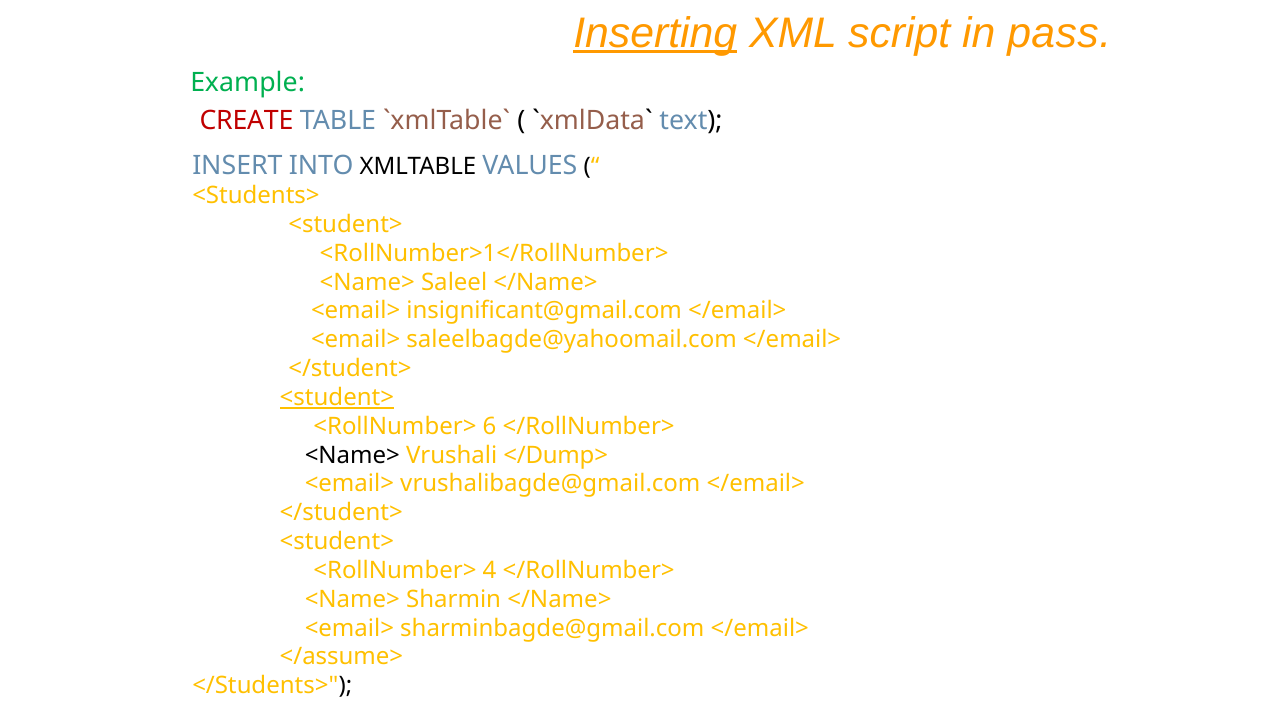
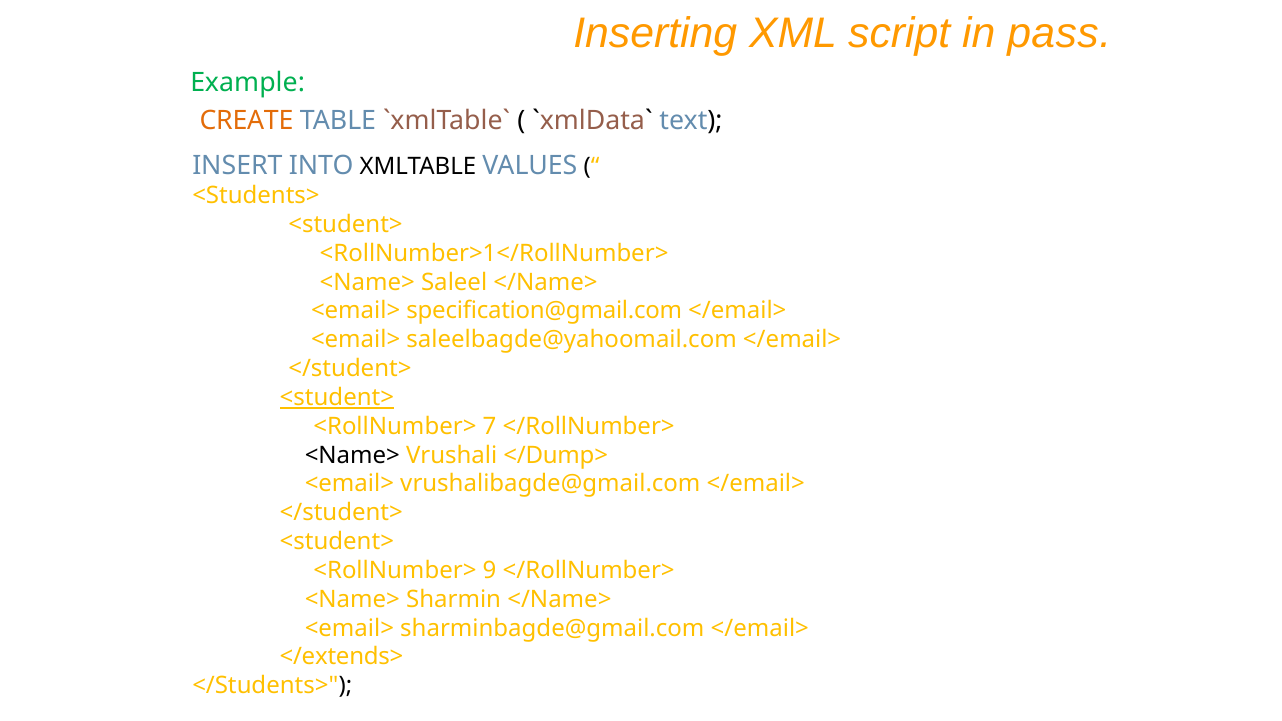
Inserting underline: present -> none
CREATE colour: red -> orange
insignificant@gmail.com: insignificant@gmail.com -> specification@gmail.com
6: 6 -> 7
4: 4 -> 9
</assume>: </assume> -> </extends>
